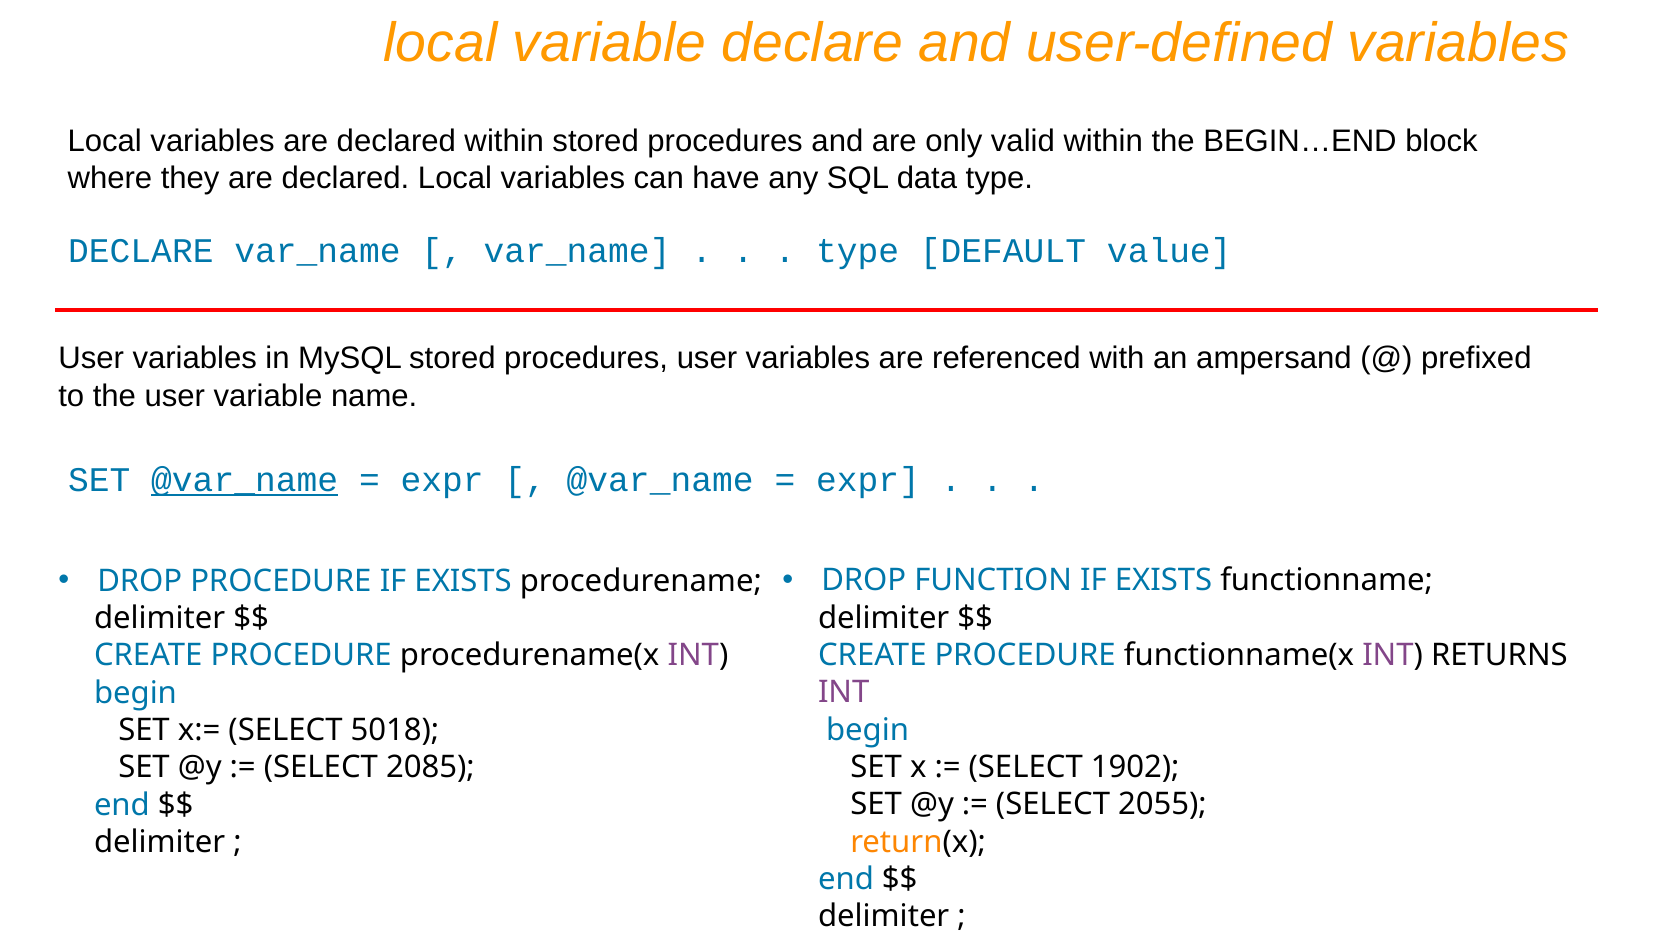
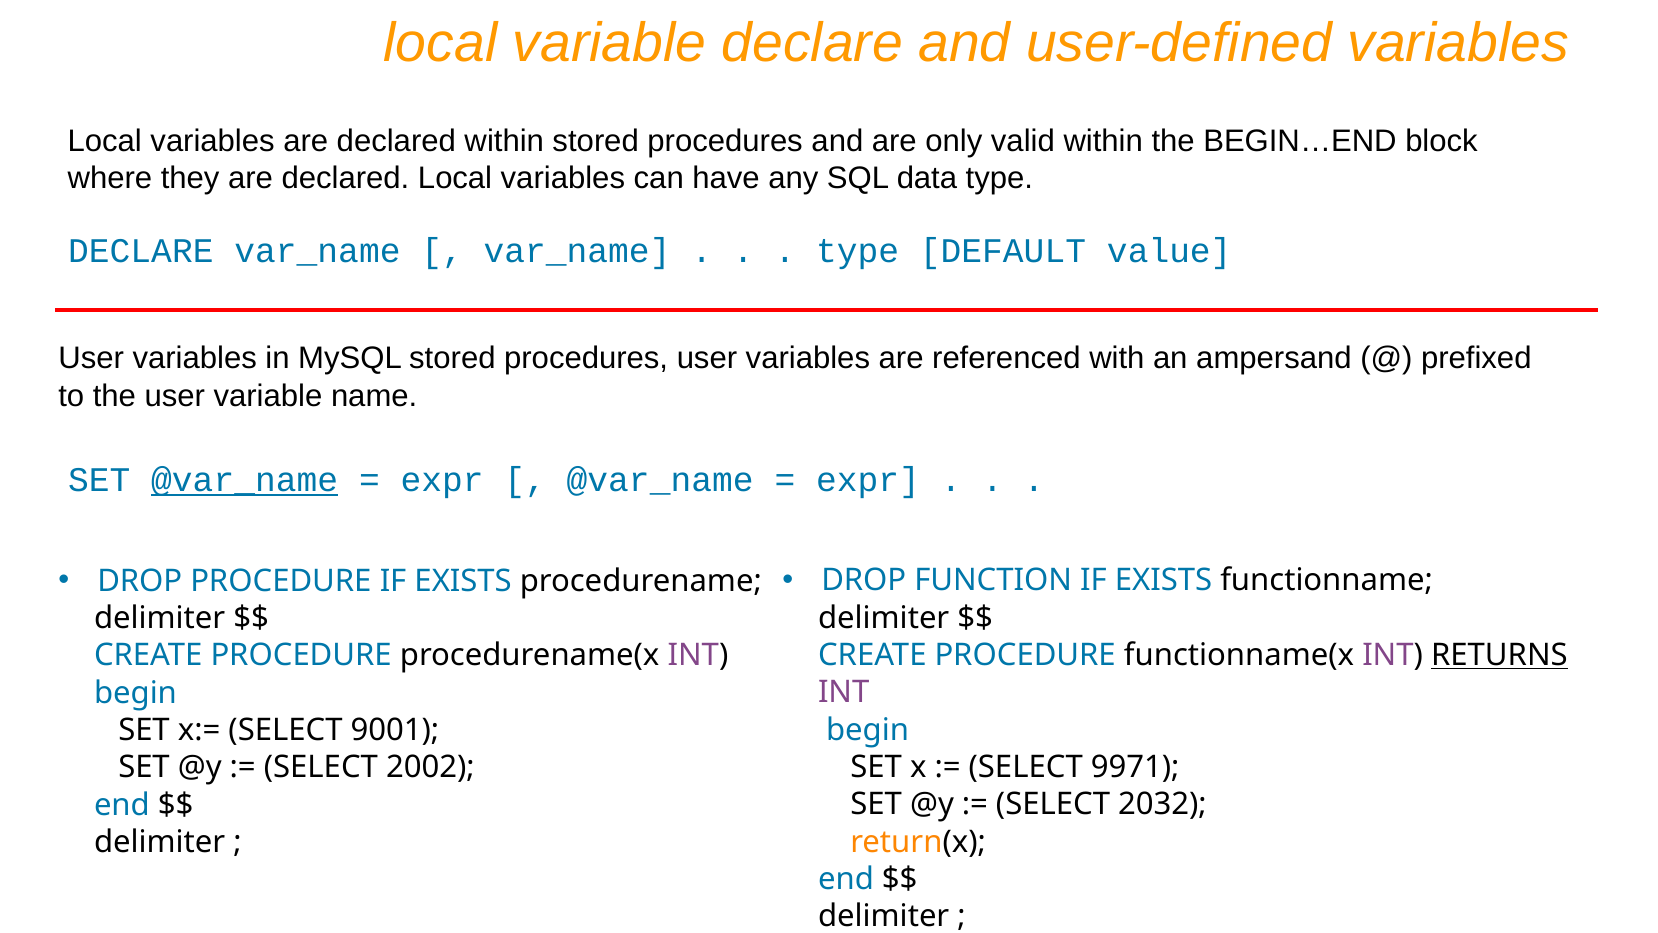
RETURNS underline: none -> present
5018: 5018 -> 9001
1902: 1902 -> 9971
2085: 2085 -> 2002
2055: 2055 -> 2032
